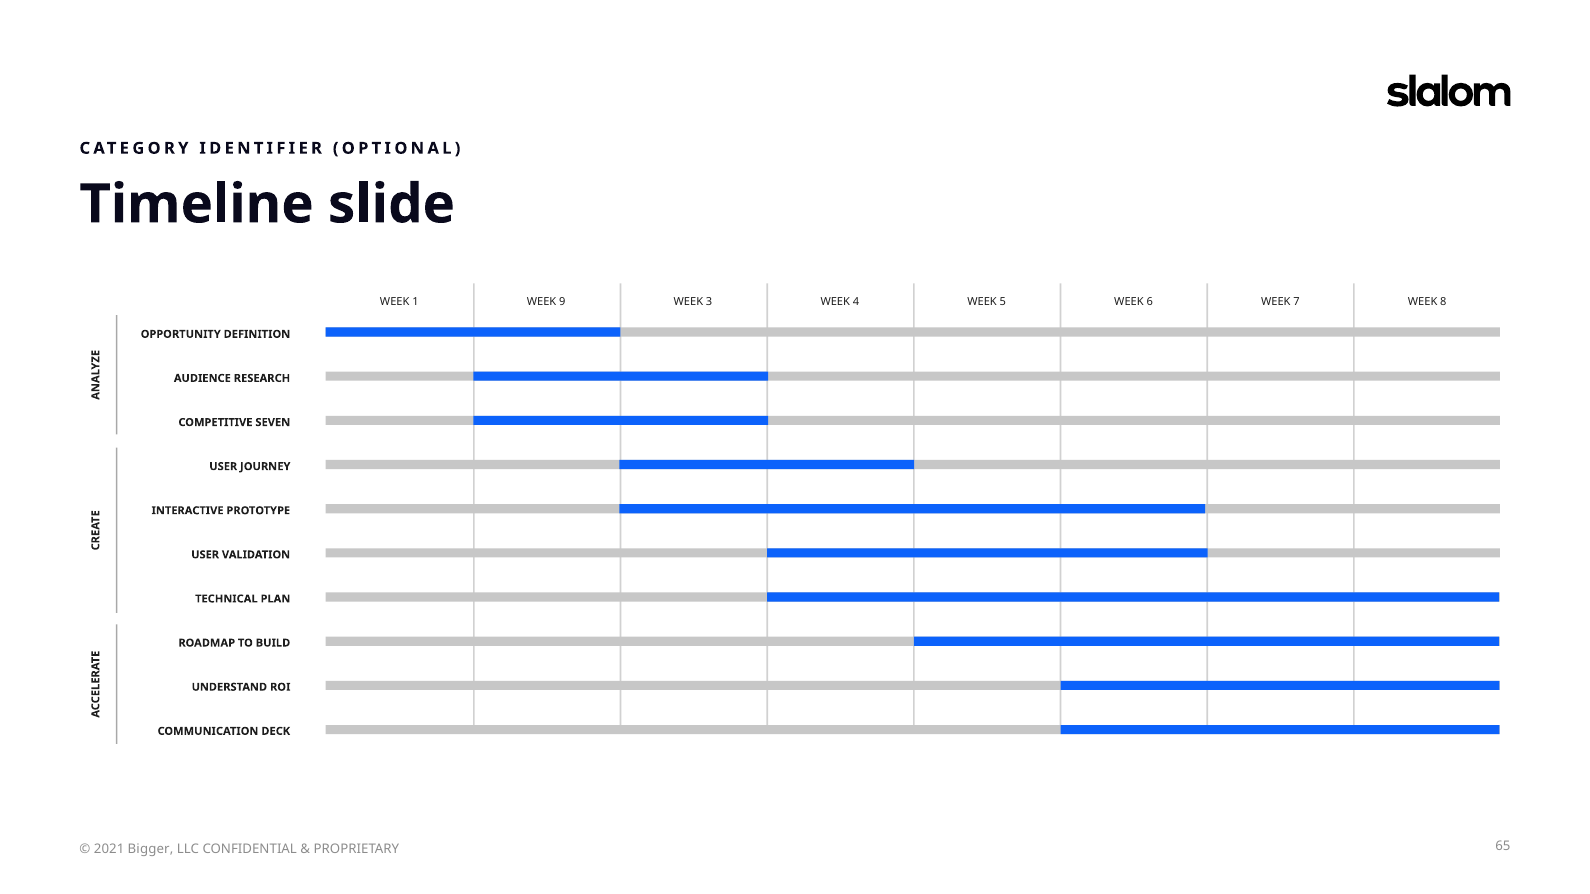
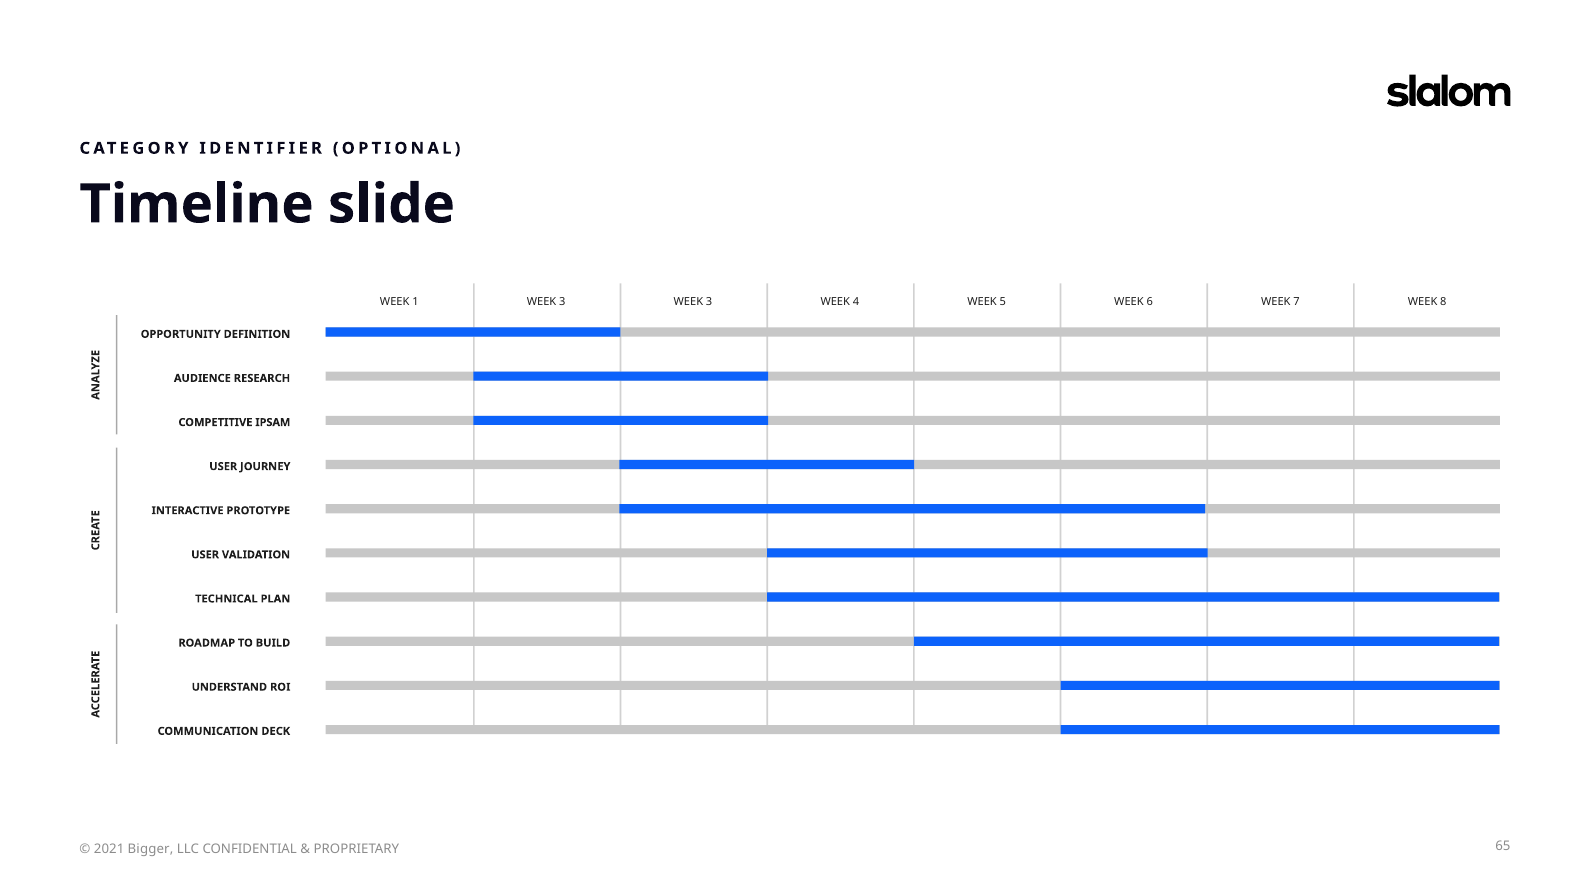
1 WEEK 9: 9 -> 3
SEVEN: SEVEN -> IPSAM
